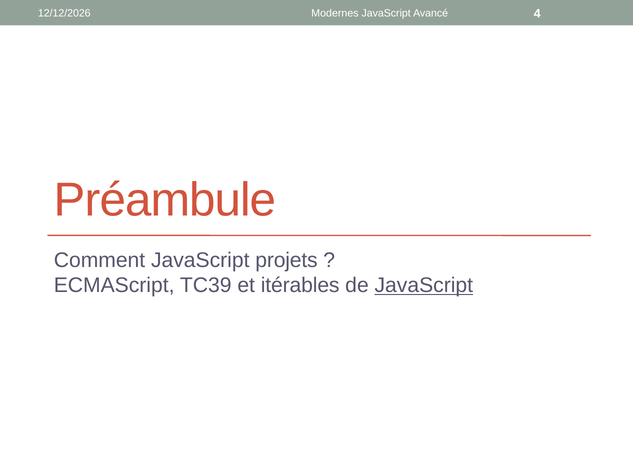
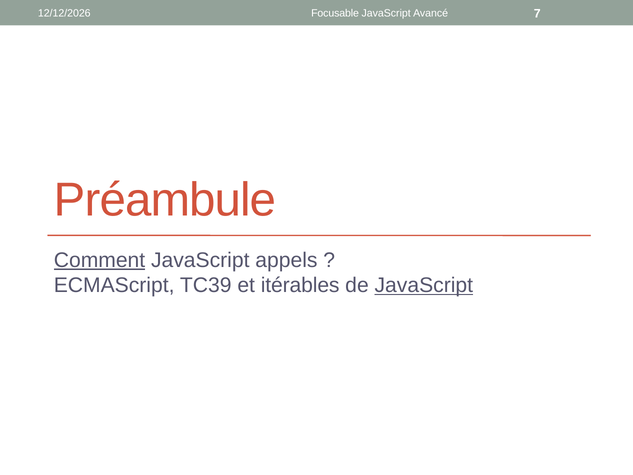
Modernes: Modernes -> Focusable
4: 4 -> 7
Comment underline: none -> present
projets: projets -> appels
